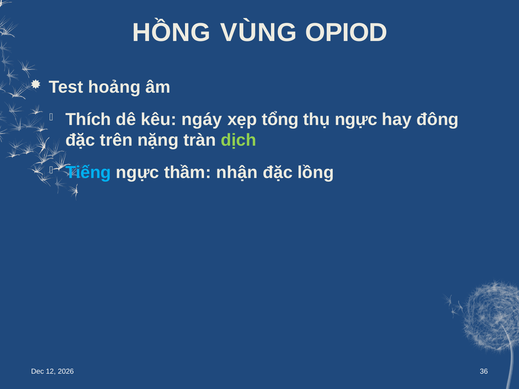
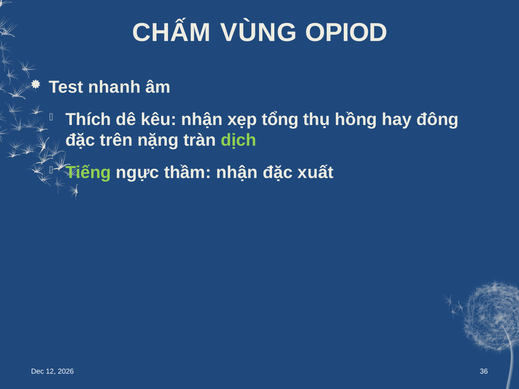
HỒNG: HỒNG -> CHẤM
hoảng: hoảng -> nhanh
kêu ngáy: ngáy -> nhận
thụ ngực: ngực -> hồng
Tiếng colour: light blue -> light green
lồng: lồng -> xuất
